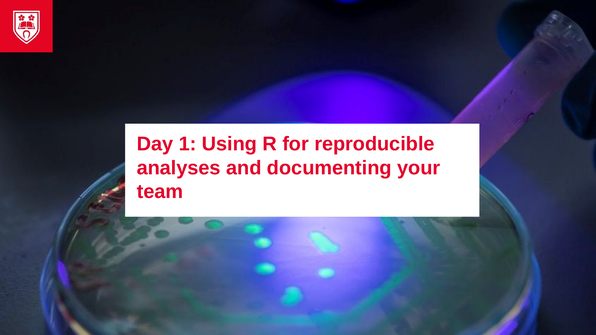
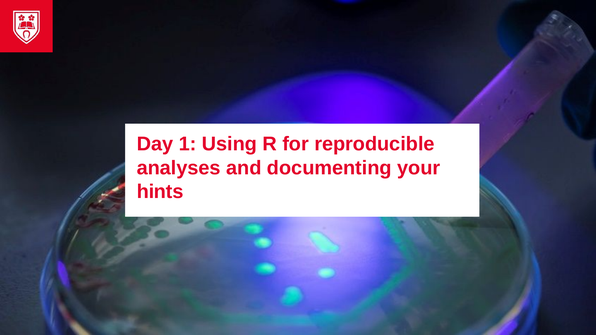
team: team -> hints
